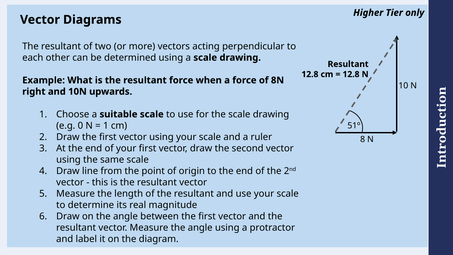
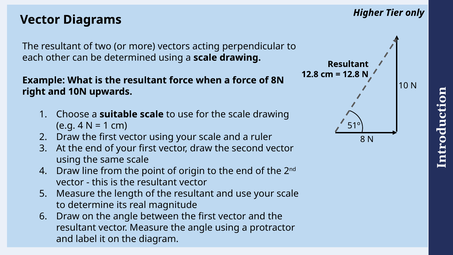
e.g 0: 0 -> 4
